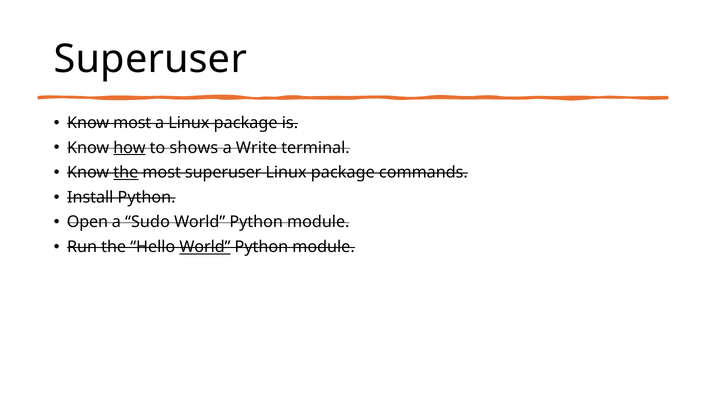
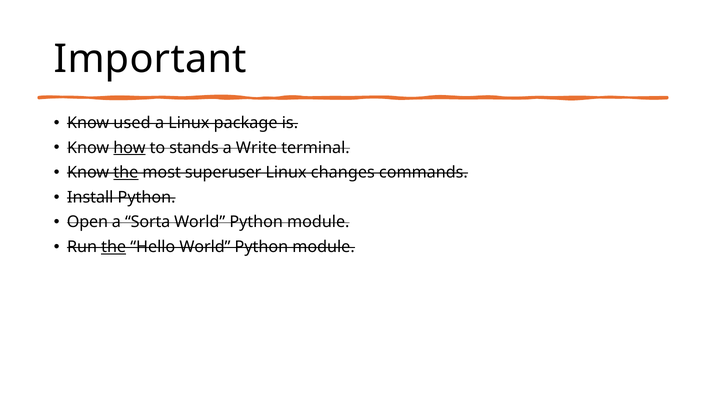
Superuser at (150, 59): Superuser -> Important
Know most: most -> used
shows: shows -> stands
package at (343, 173): package -> changes
Sudo: Sudo -> Sorta
the at (114, 247) underline: none -> present
World at (205, 247) underline: present -> none
